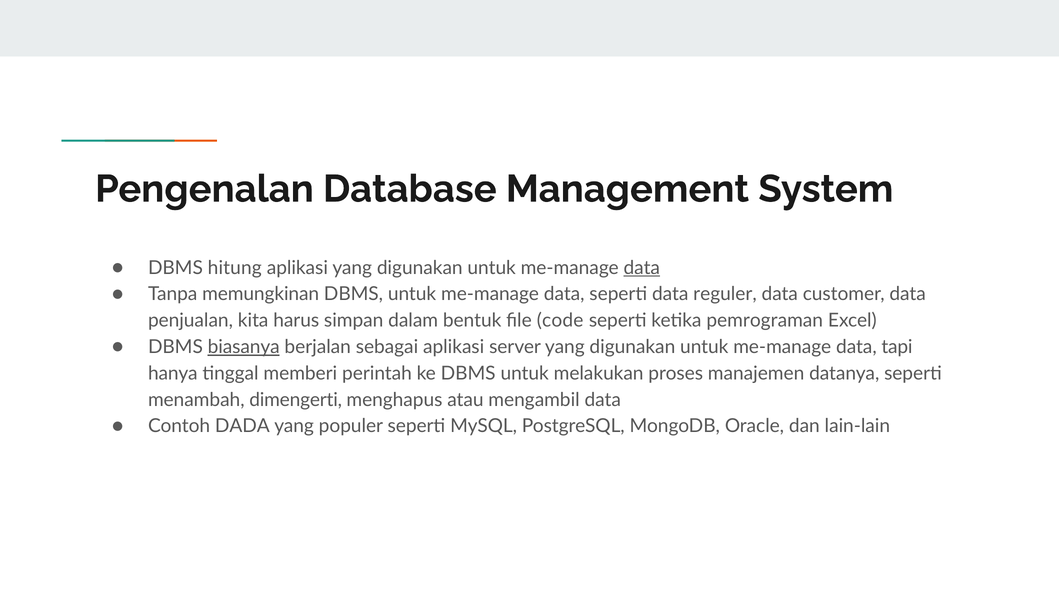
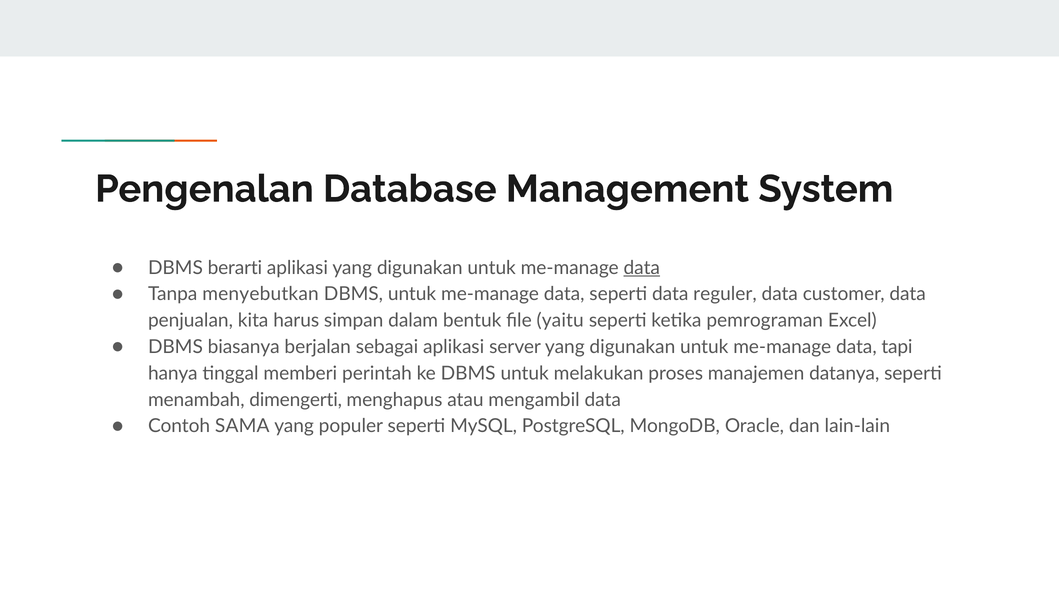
hitung: hitung -> berarti
memungkinan: memungkinan -> menyebutkan
code: code -> yaitu
biasanya underline: present -> none
DADA: DADA -> SAMA
